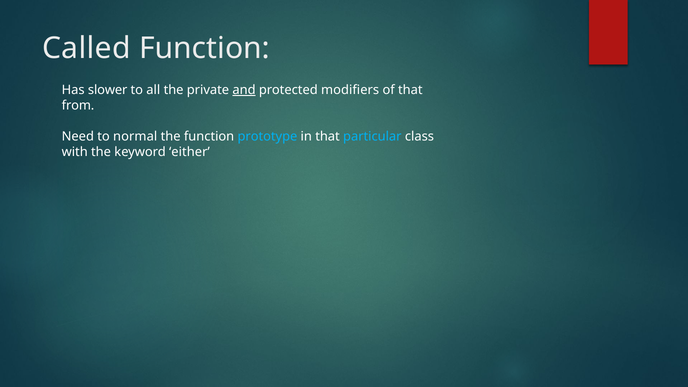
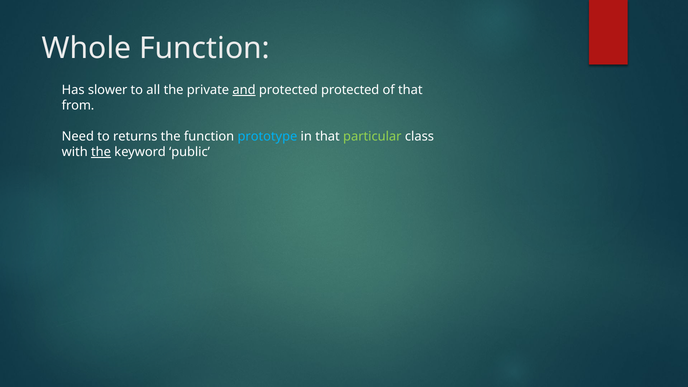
Called: Called -> Whole
protected modifiers: modifiers -> protected
normal: normal -> returns
particular colour: light blue -> light green
the at (101, 152) underline: none -> present
either: either -> public
